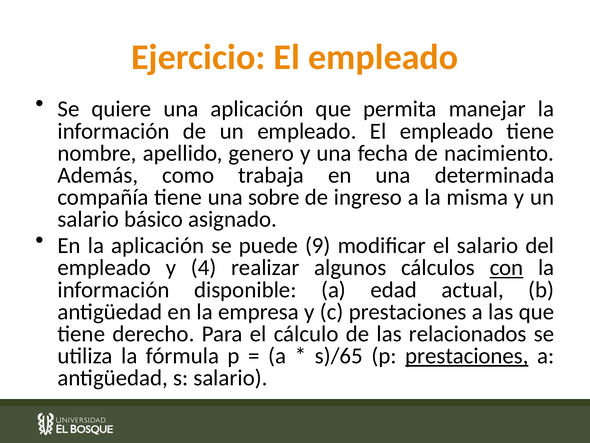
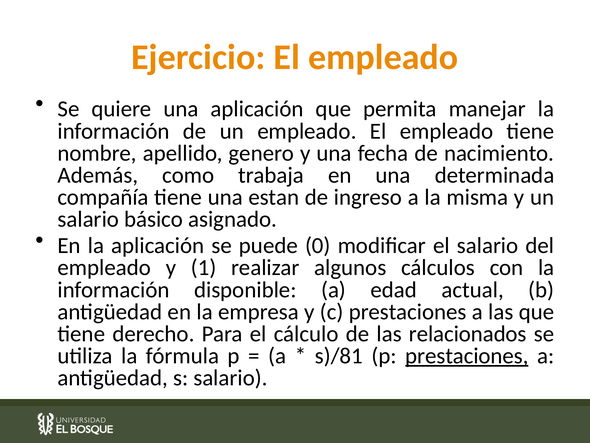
sobre: sobre -> estan
9: 9 -> 0
4: 4 -> 1
con underline: present -> none
s)/65: s)/65 -> s)/81
